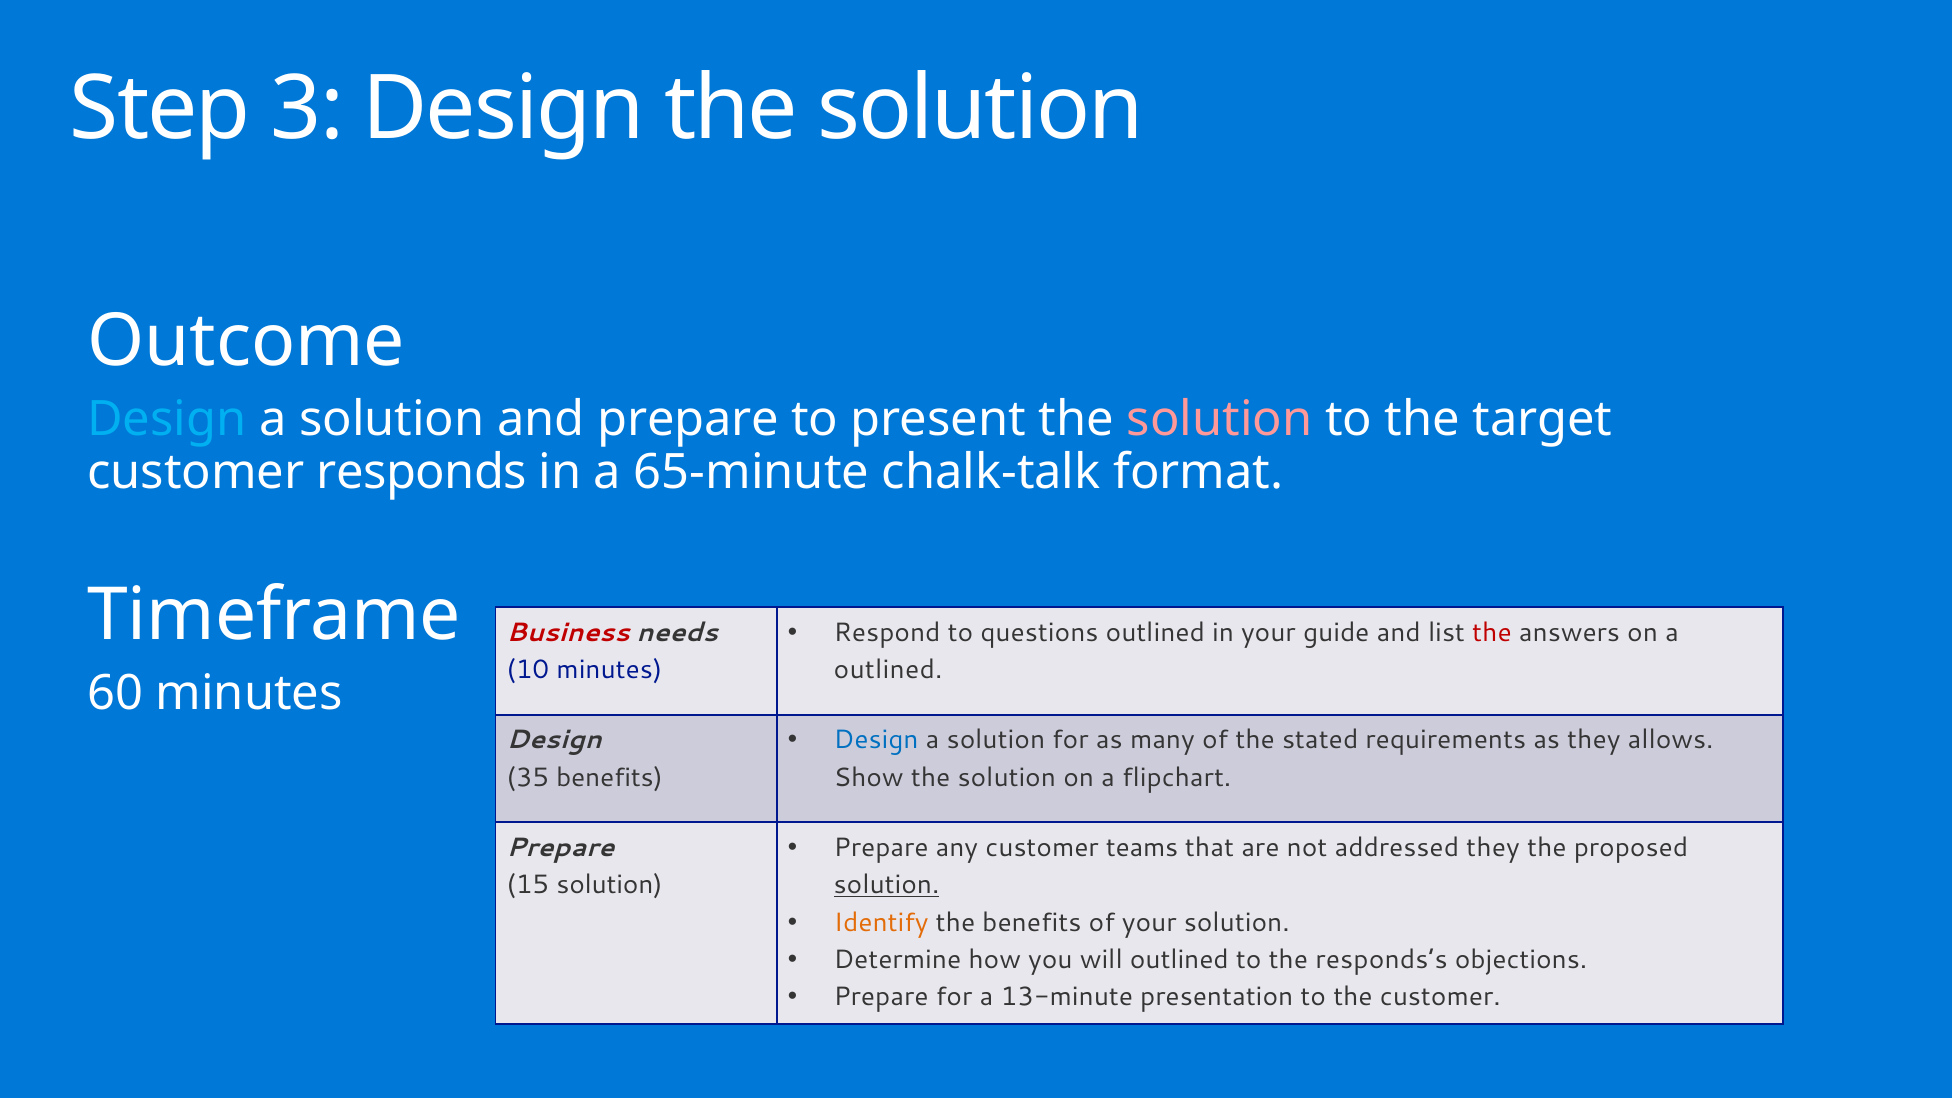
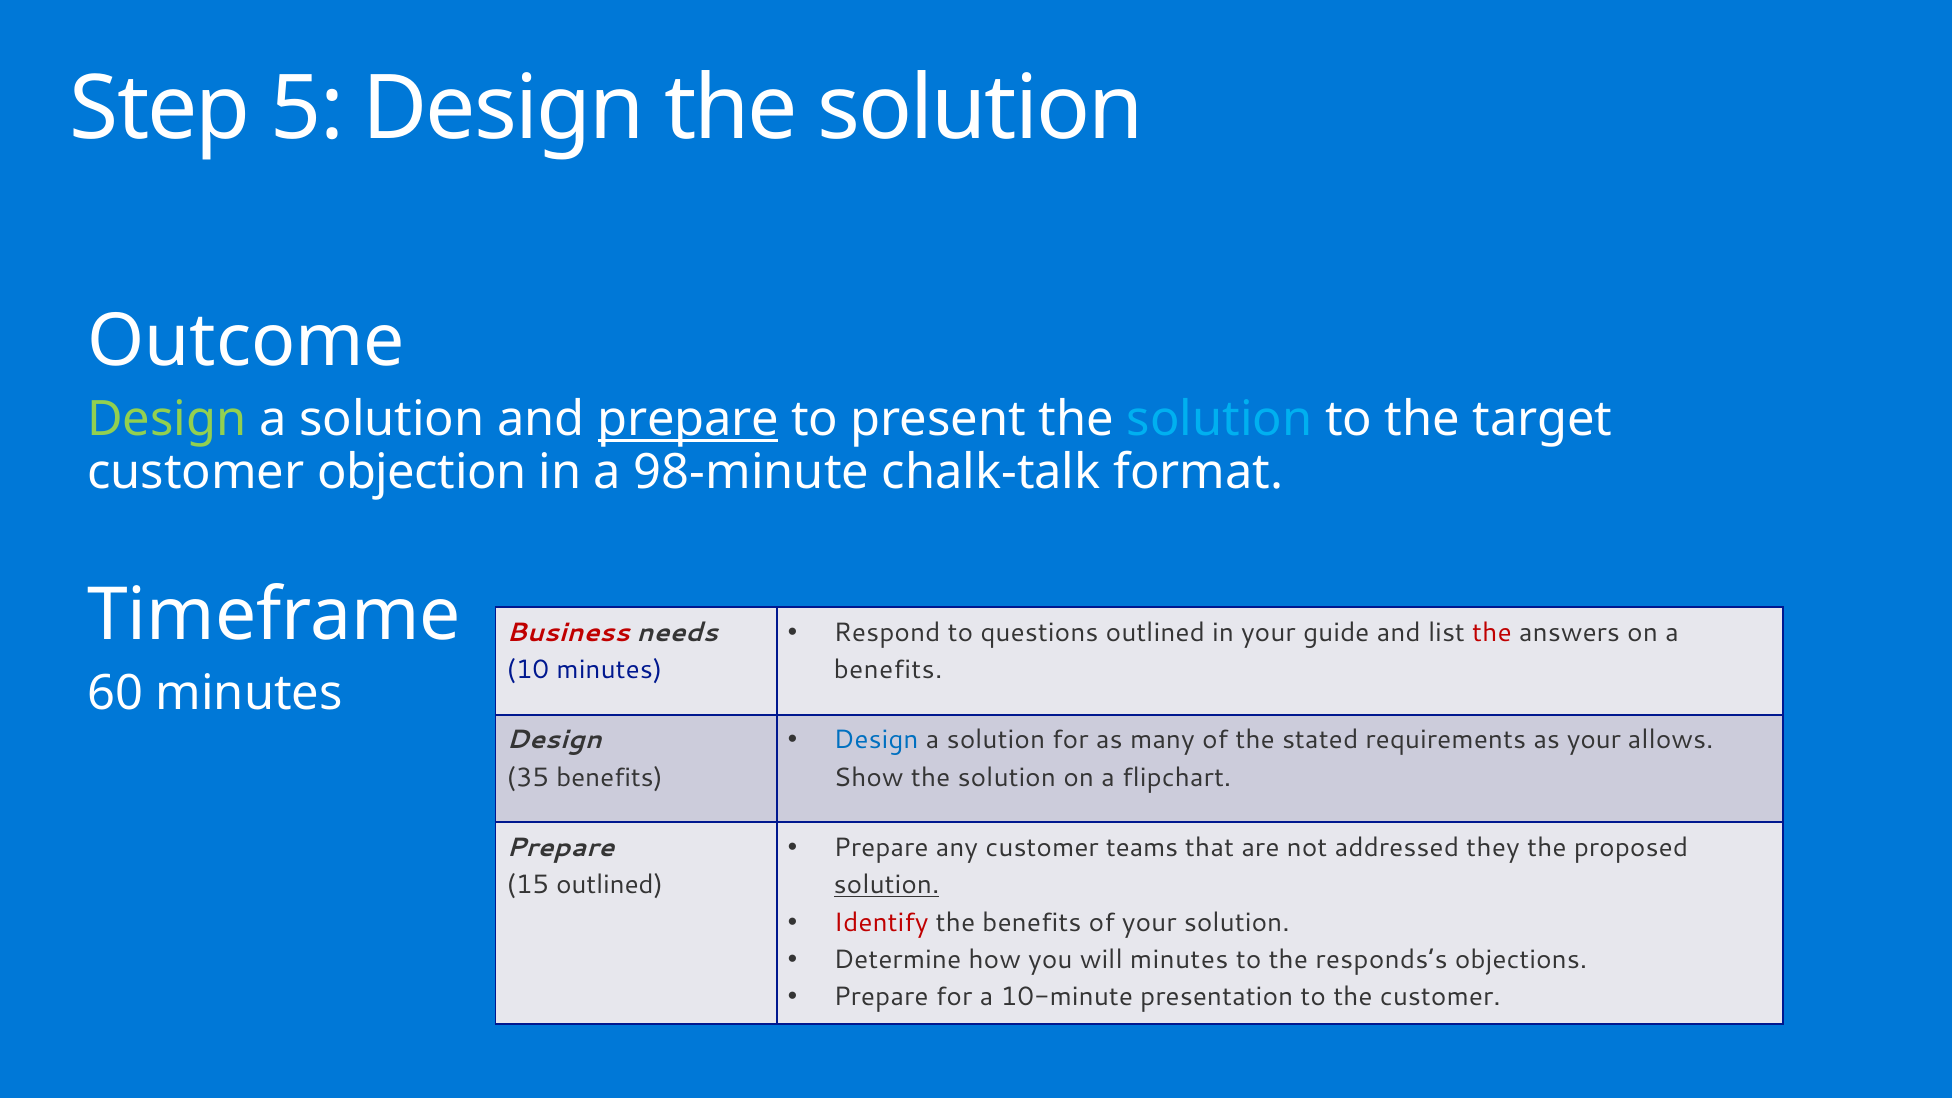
3: 3 -> 5
Design at (167, 420) colour: light blue -> light green
prepare at (688, 420) underline: none -> present
solution at (1220, 420) colour: pink -> light blue
responds: responds -> objection
65-minute: 65-minute -> 98-minute
outlined at (888, 670): outlined -> benefits
as they: they -> your
15 solution: solution -> outlined
Identify colour: orange -> red
will outlined: outlined -> minutes
13-minute: 13-minute -> 10-minute
